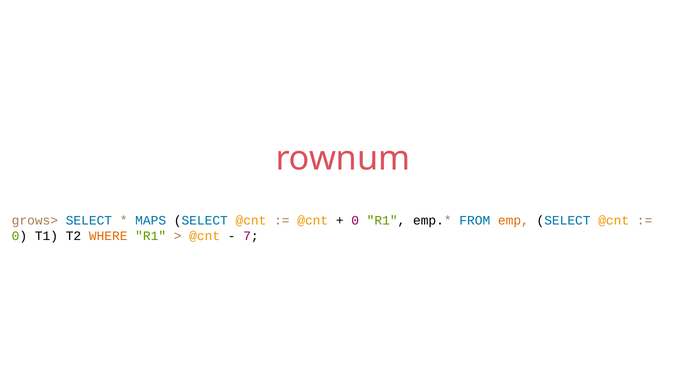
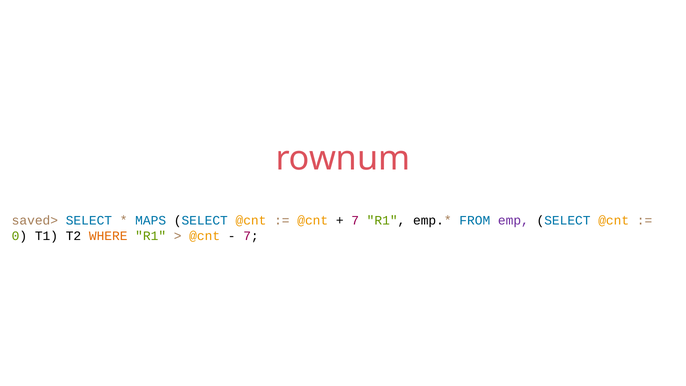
grows>: grows> -> saved>
0 at (355, 220): 0 -> 7
emp colour: orange -> purple
